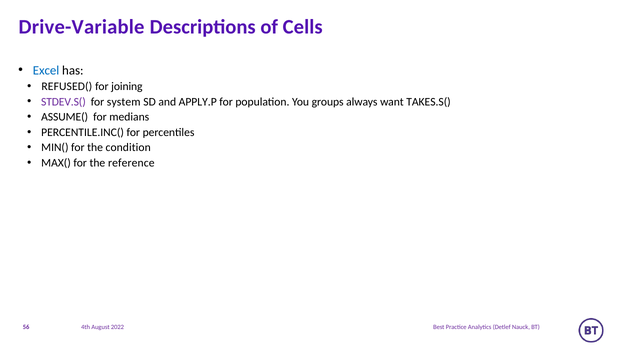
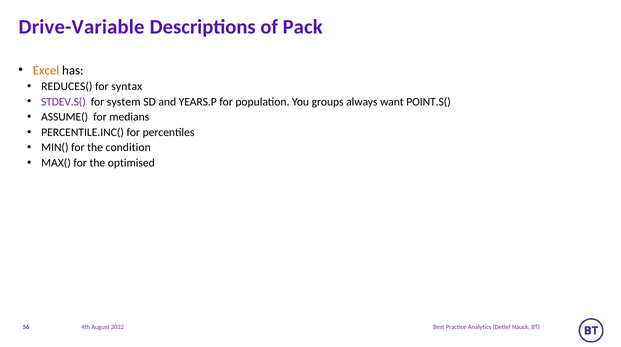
Cells: Cells -> Pack
Excel colour: blue -> orange
REFUSED(: REFUSED( -> REDUCES(
joining: joining -> syntax
APPLY.P: APPLY.P -> YEARS.P
TAKES.S(: TAKES.S( -> POINT.S(
reference: reference -> optimised
